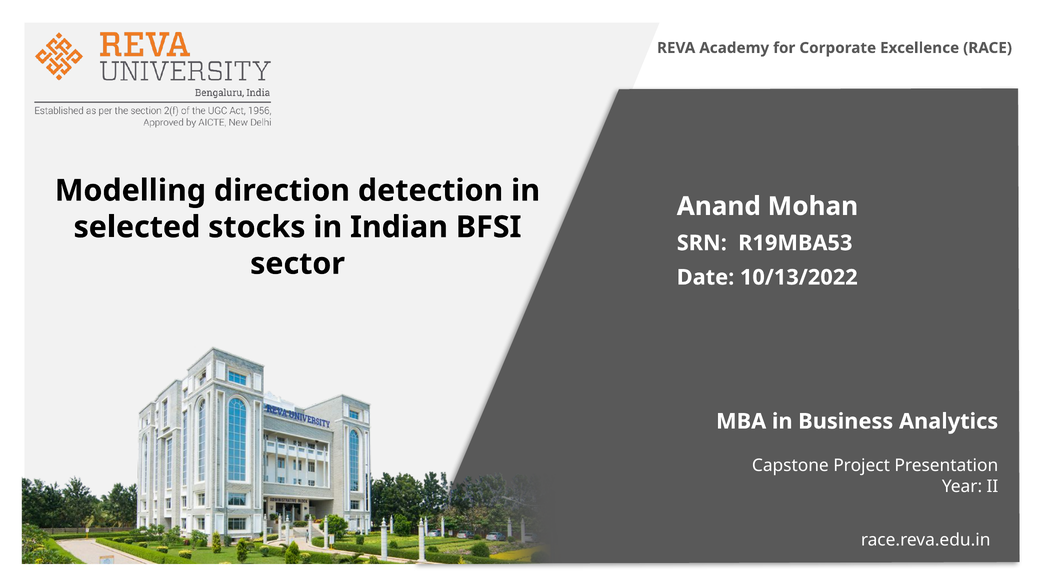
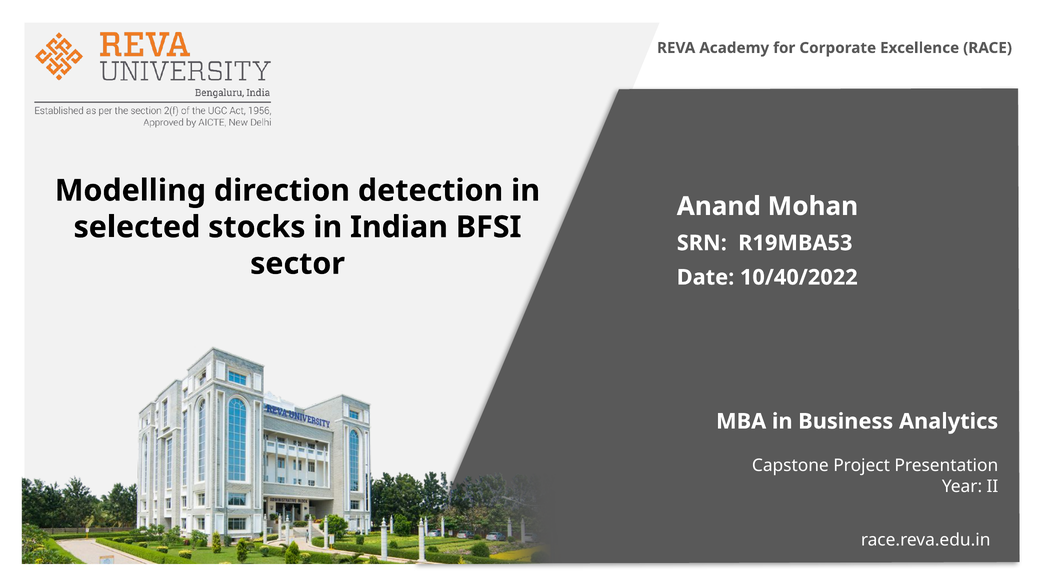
10/13/2022: 10/13/2022 -> 10/40/2022
